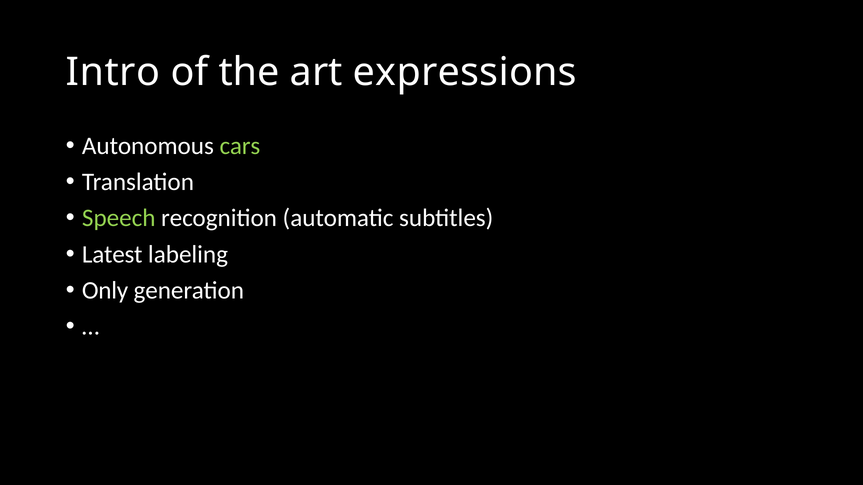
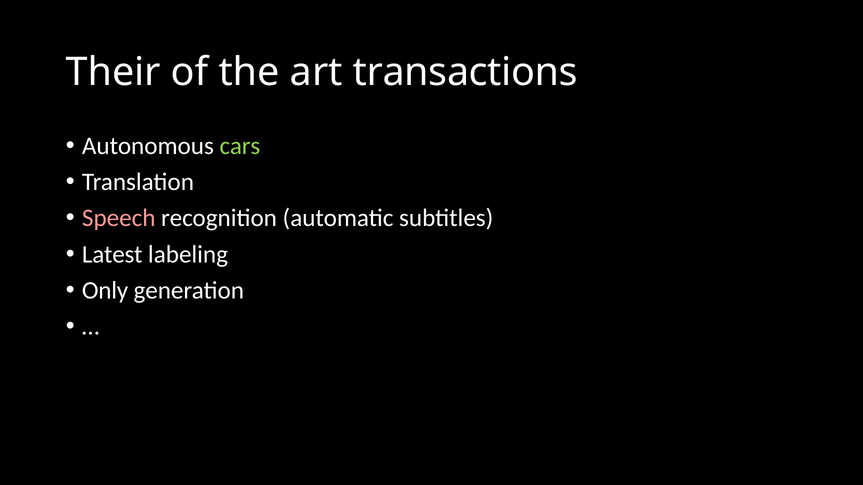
Intro: Intro -> Their
expressions: expressions -> transactions
Speech colour: light green -> pink
